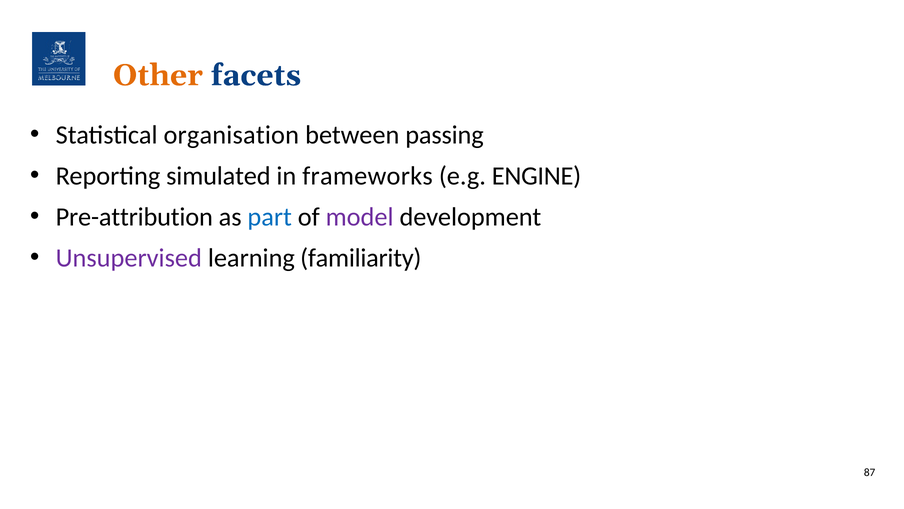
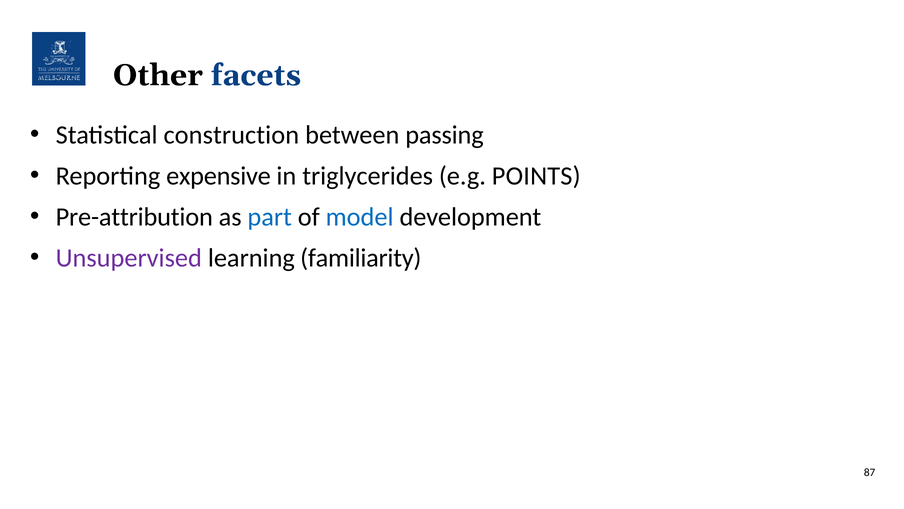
Other colour: orange -> black
organisation: organisation -> construction
simulated: simulated -> expensive
frameworks: frameworks -> triglycerides
ENGINE: ENGINE -> POINTS
model colour: purple -> blue
